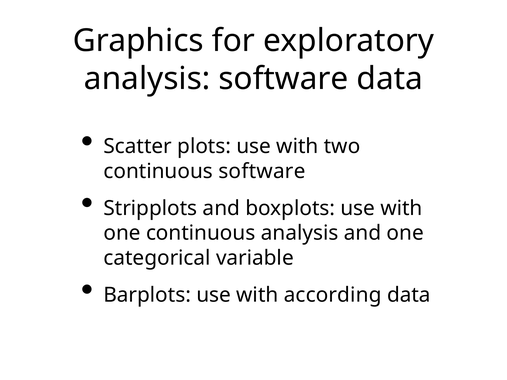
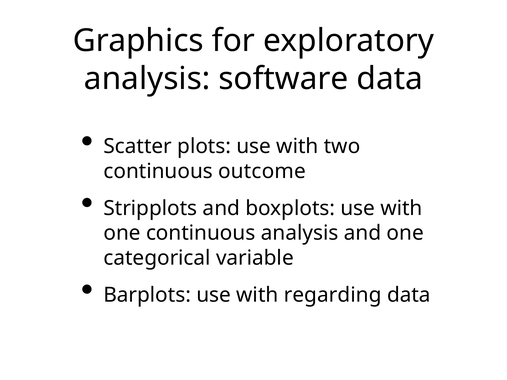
continuous software: software -> outcome
according: according -> regarding
